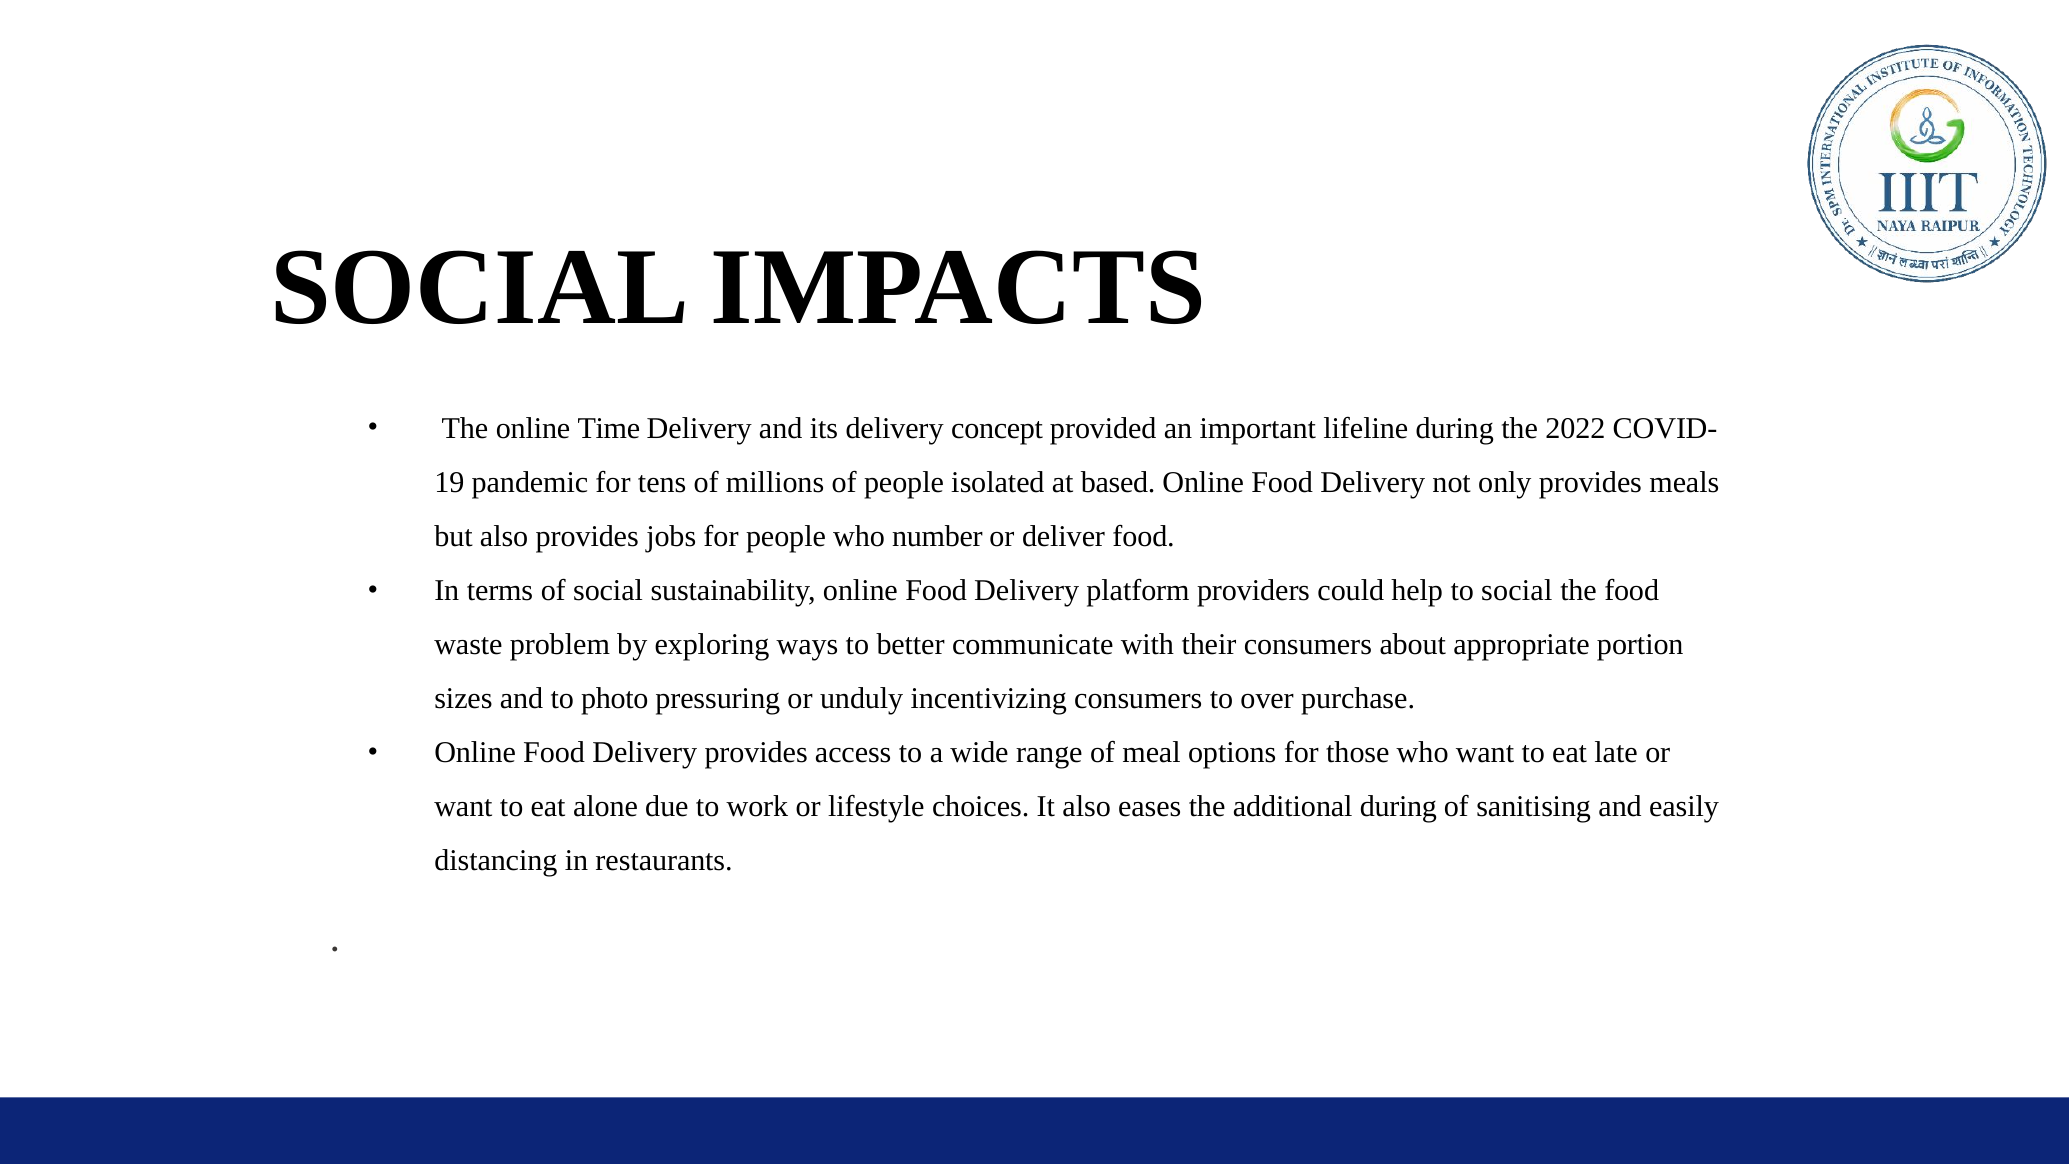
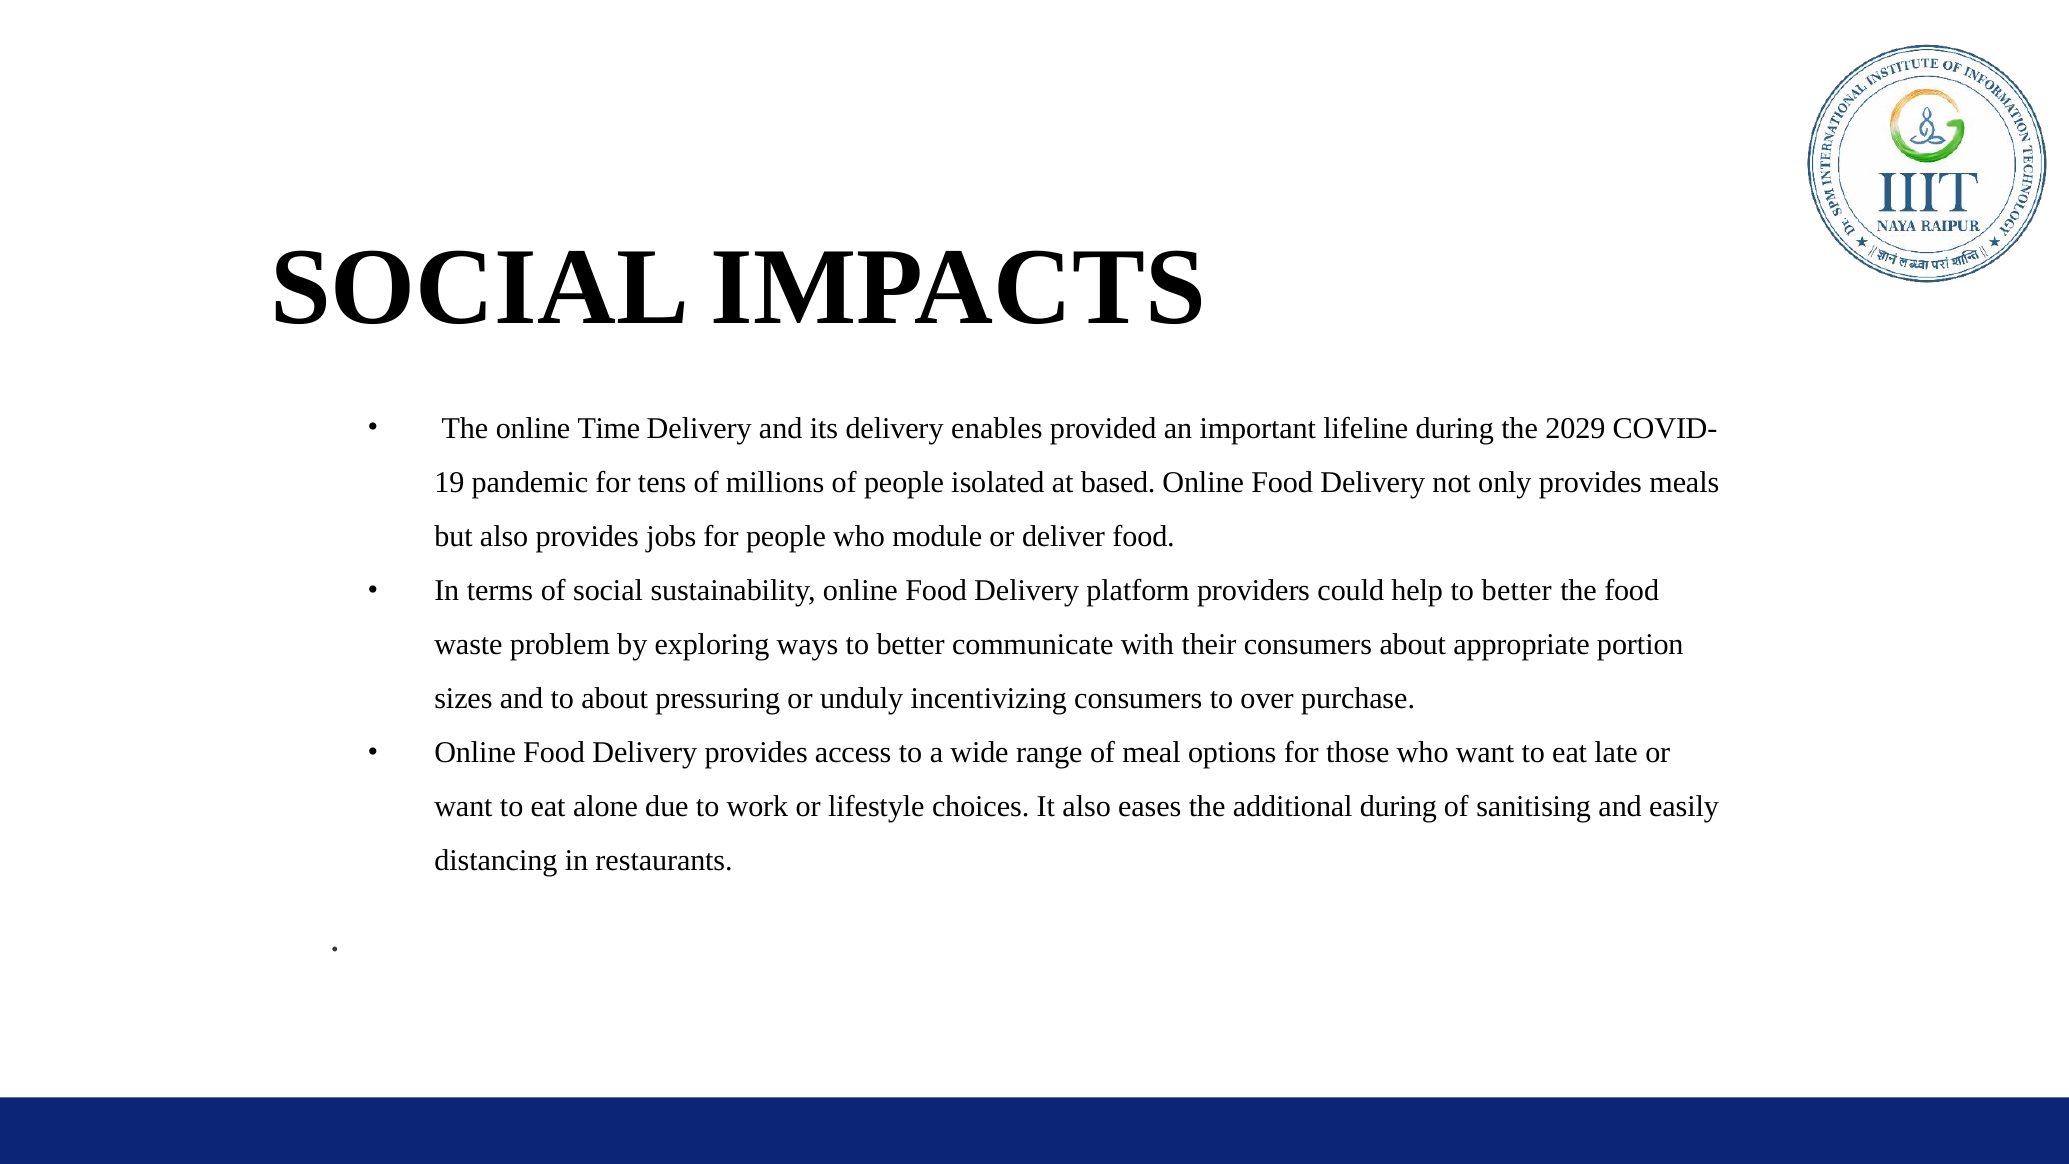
concept: concept -> enables
2022: 2022 -> 2029
number: number -> module
help to social: social -> better
to photo: photo -> about
